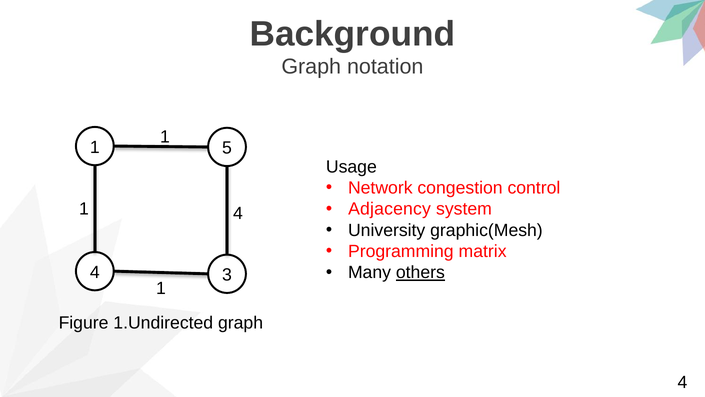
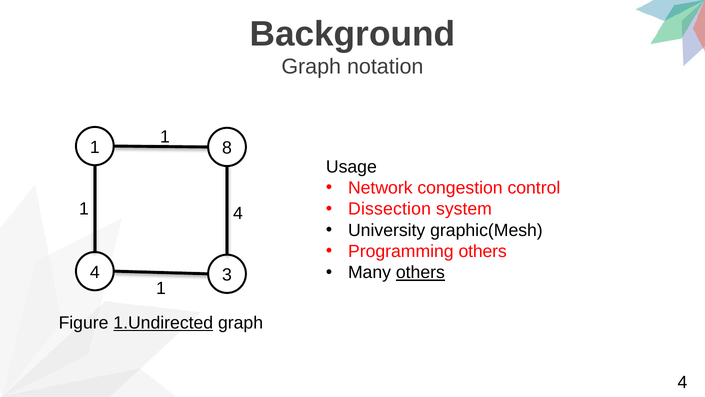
5: 5 -> 8
Adjacency: Adjacency -> Dissection
Programming matrix: matrix -> others
1.Undirected underline: none -> present
